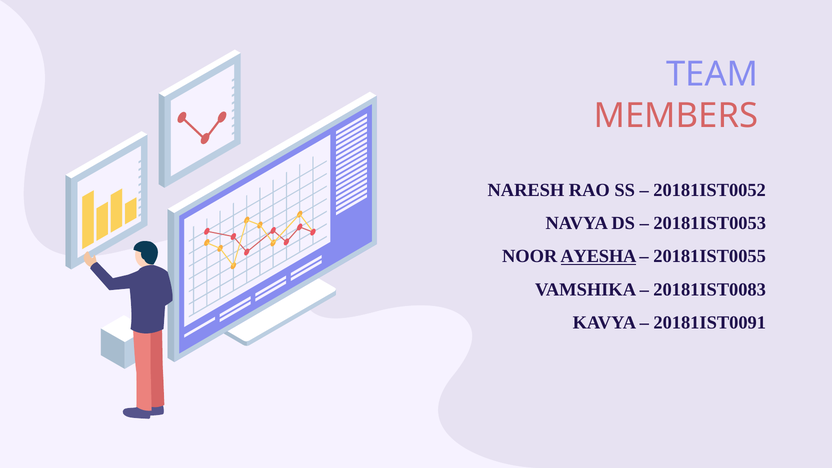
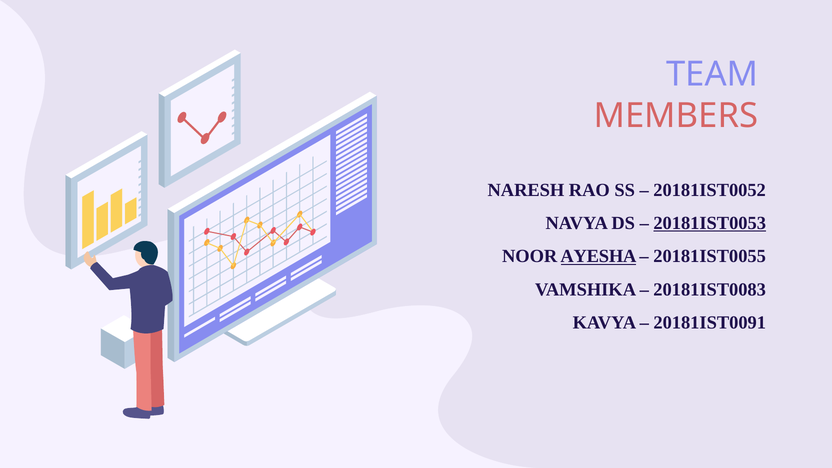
20181IST0053 underline: none -> present
